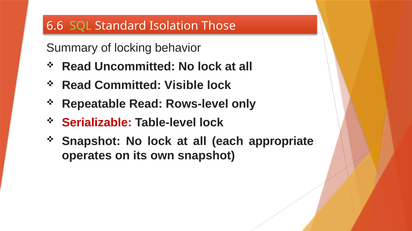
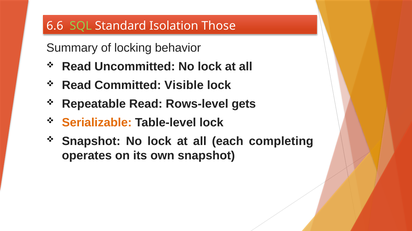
only: only -> gets
Serializable colour: red -> orange
appropriate: appropriate -> completing
